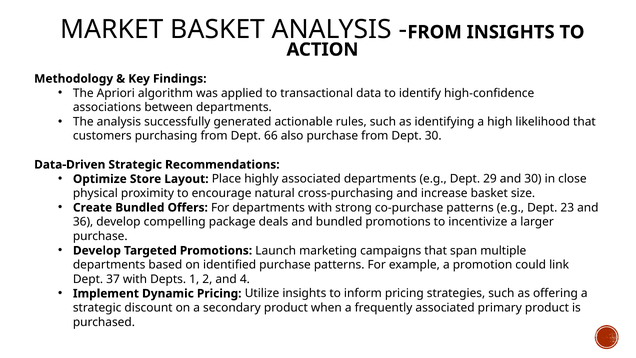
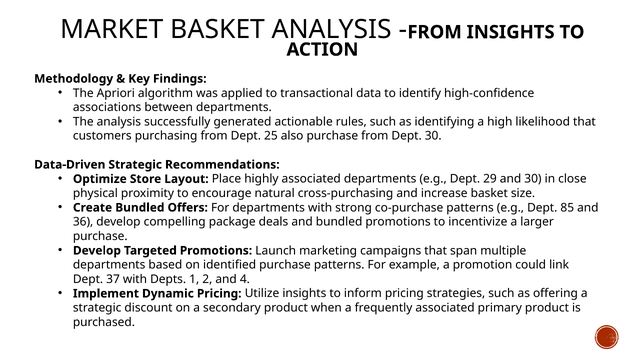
66: 66 -> 25
23: 23 -> 85
